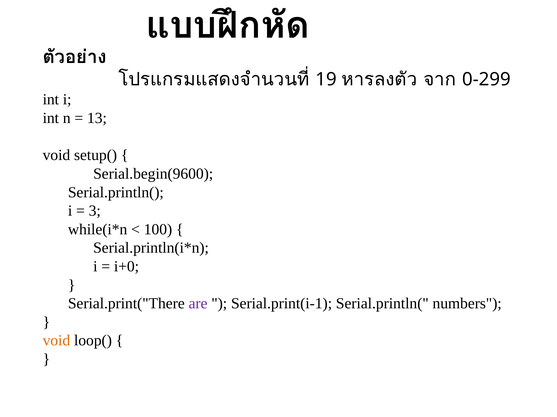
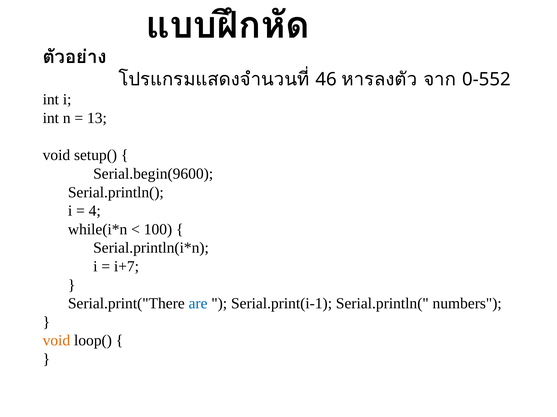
19: 19 -> 46
0-299: 0-299 -> 0-552
3: 3 -> 4
i+0: i+0 -> i+7
are colour: purple -> blue
